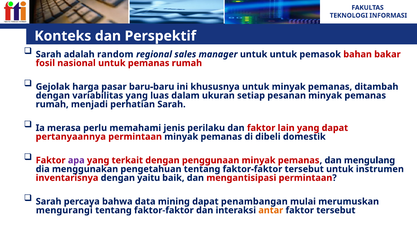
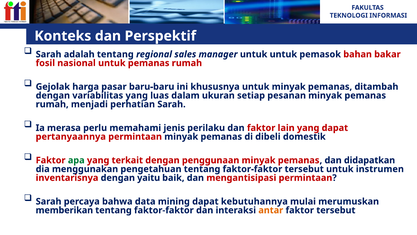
adalah random: random -> tentang
apa colour: purple -> green
mengulang: mengulang -> didapatkan
penambangan: penambangan -> kebutuhannya
mengurangi: mengurangi -> memberikan
